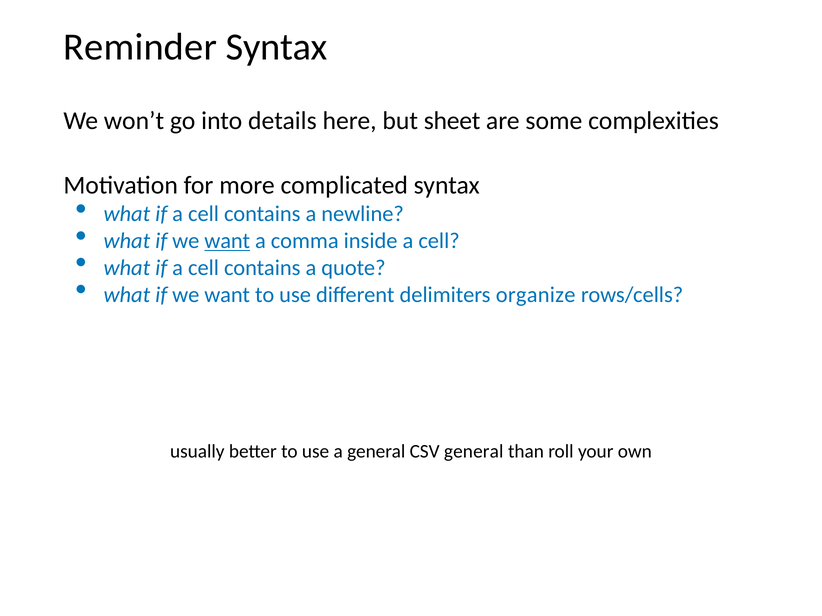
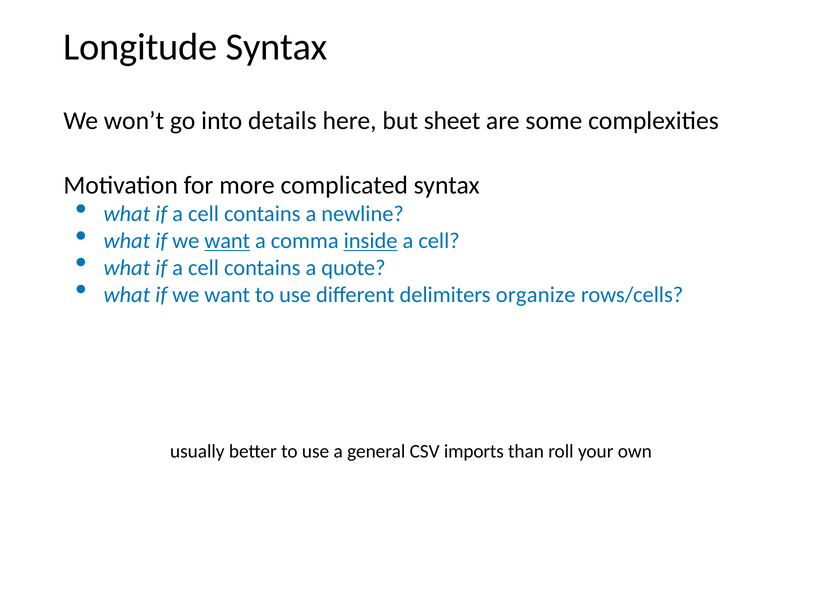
Reminder: Reminder -> Longitude
inside underline: none -> present
CSV general: general -> imports
